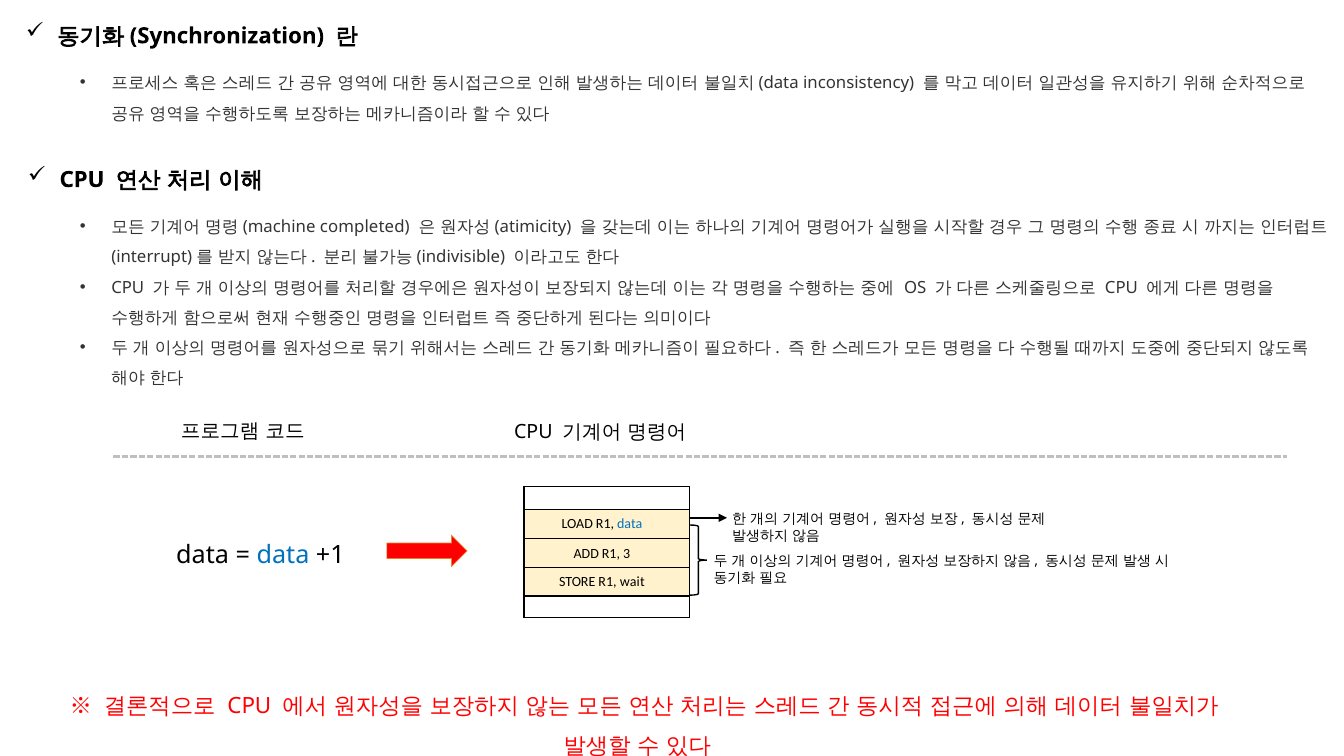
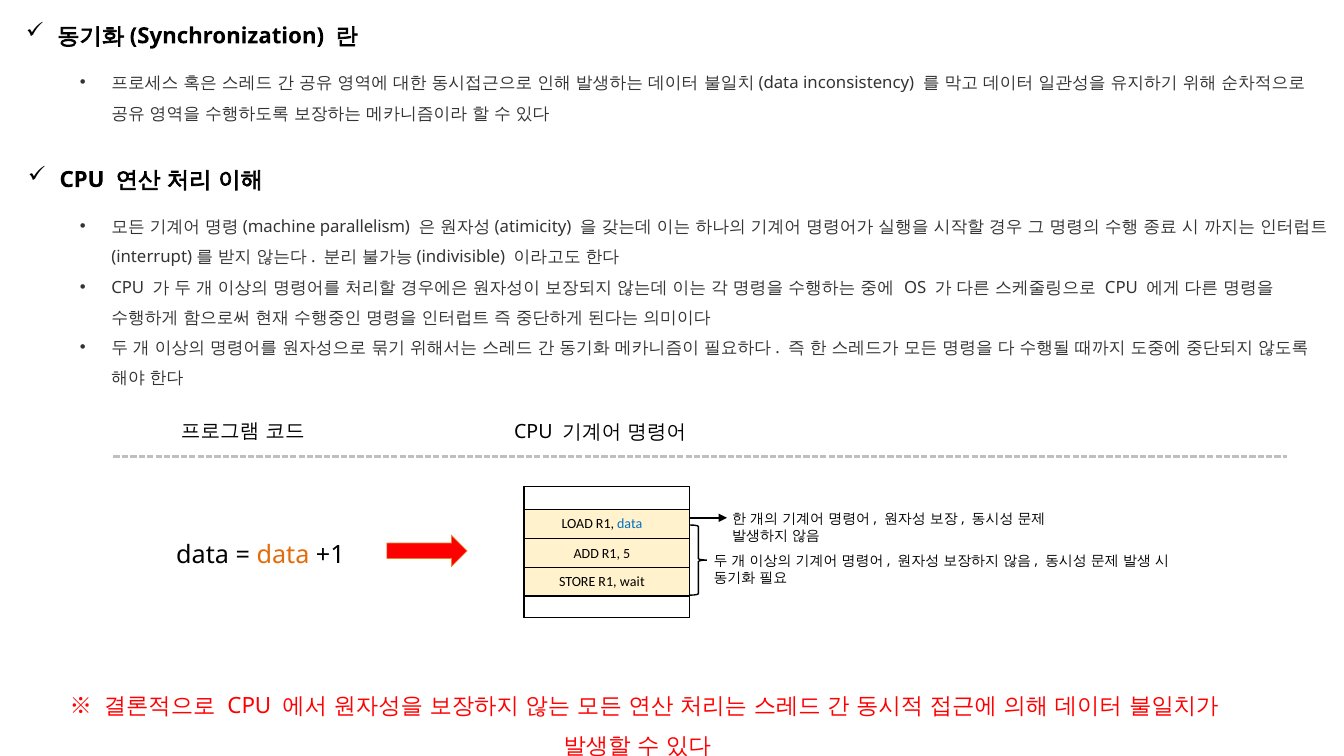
completed: completed -> parallelism
data at (283, 555) colour: blue -> orange
3: 3 -> 5
